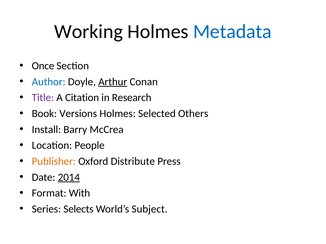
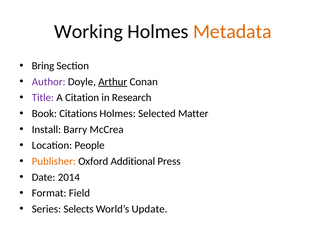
Metadata colour: blue -> orange
Once: Once -> Bring
Author colour: blue -> purple
Versions: Versions -> Citations
Others: Others -> Matter
Distribute: Distribute -> Additional
2014 underline: present -> none
With: With -> Field
Subject: Subject -> Update
